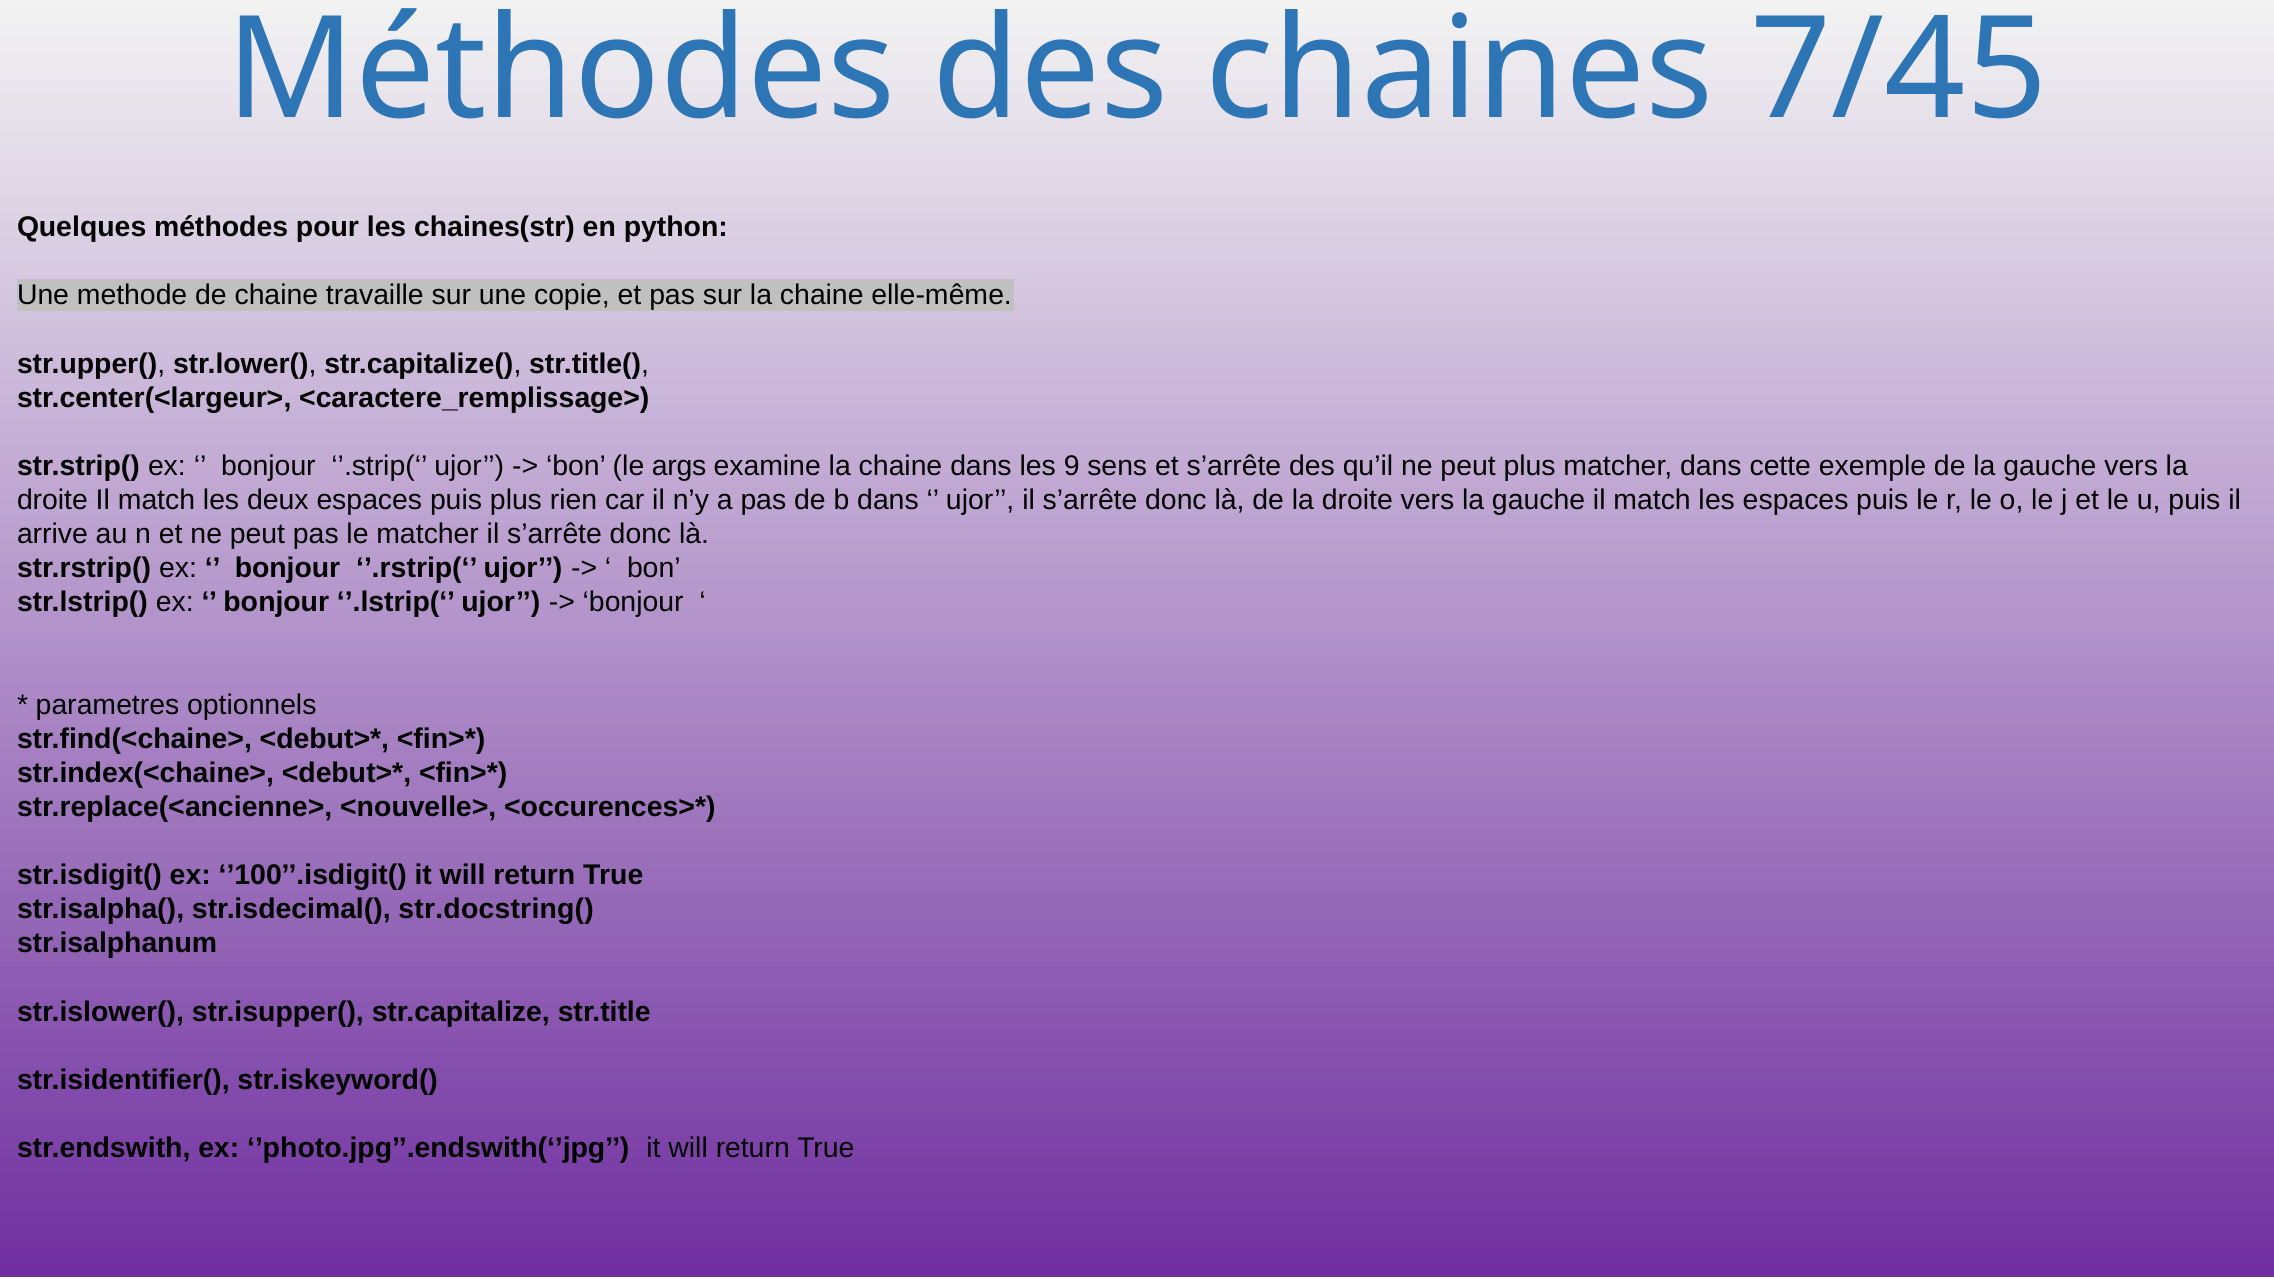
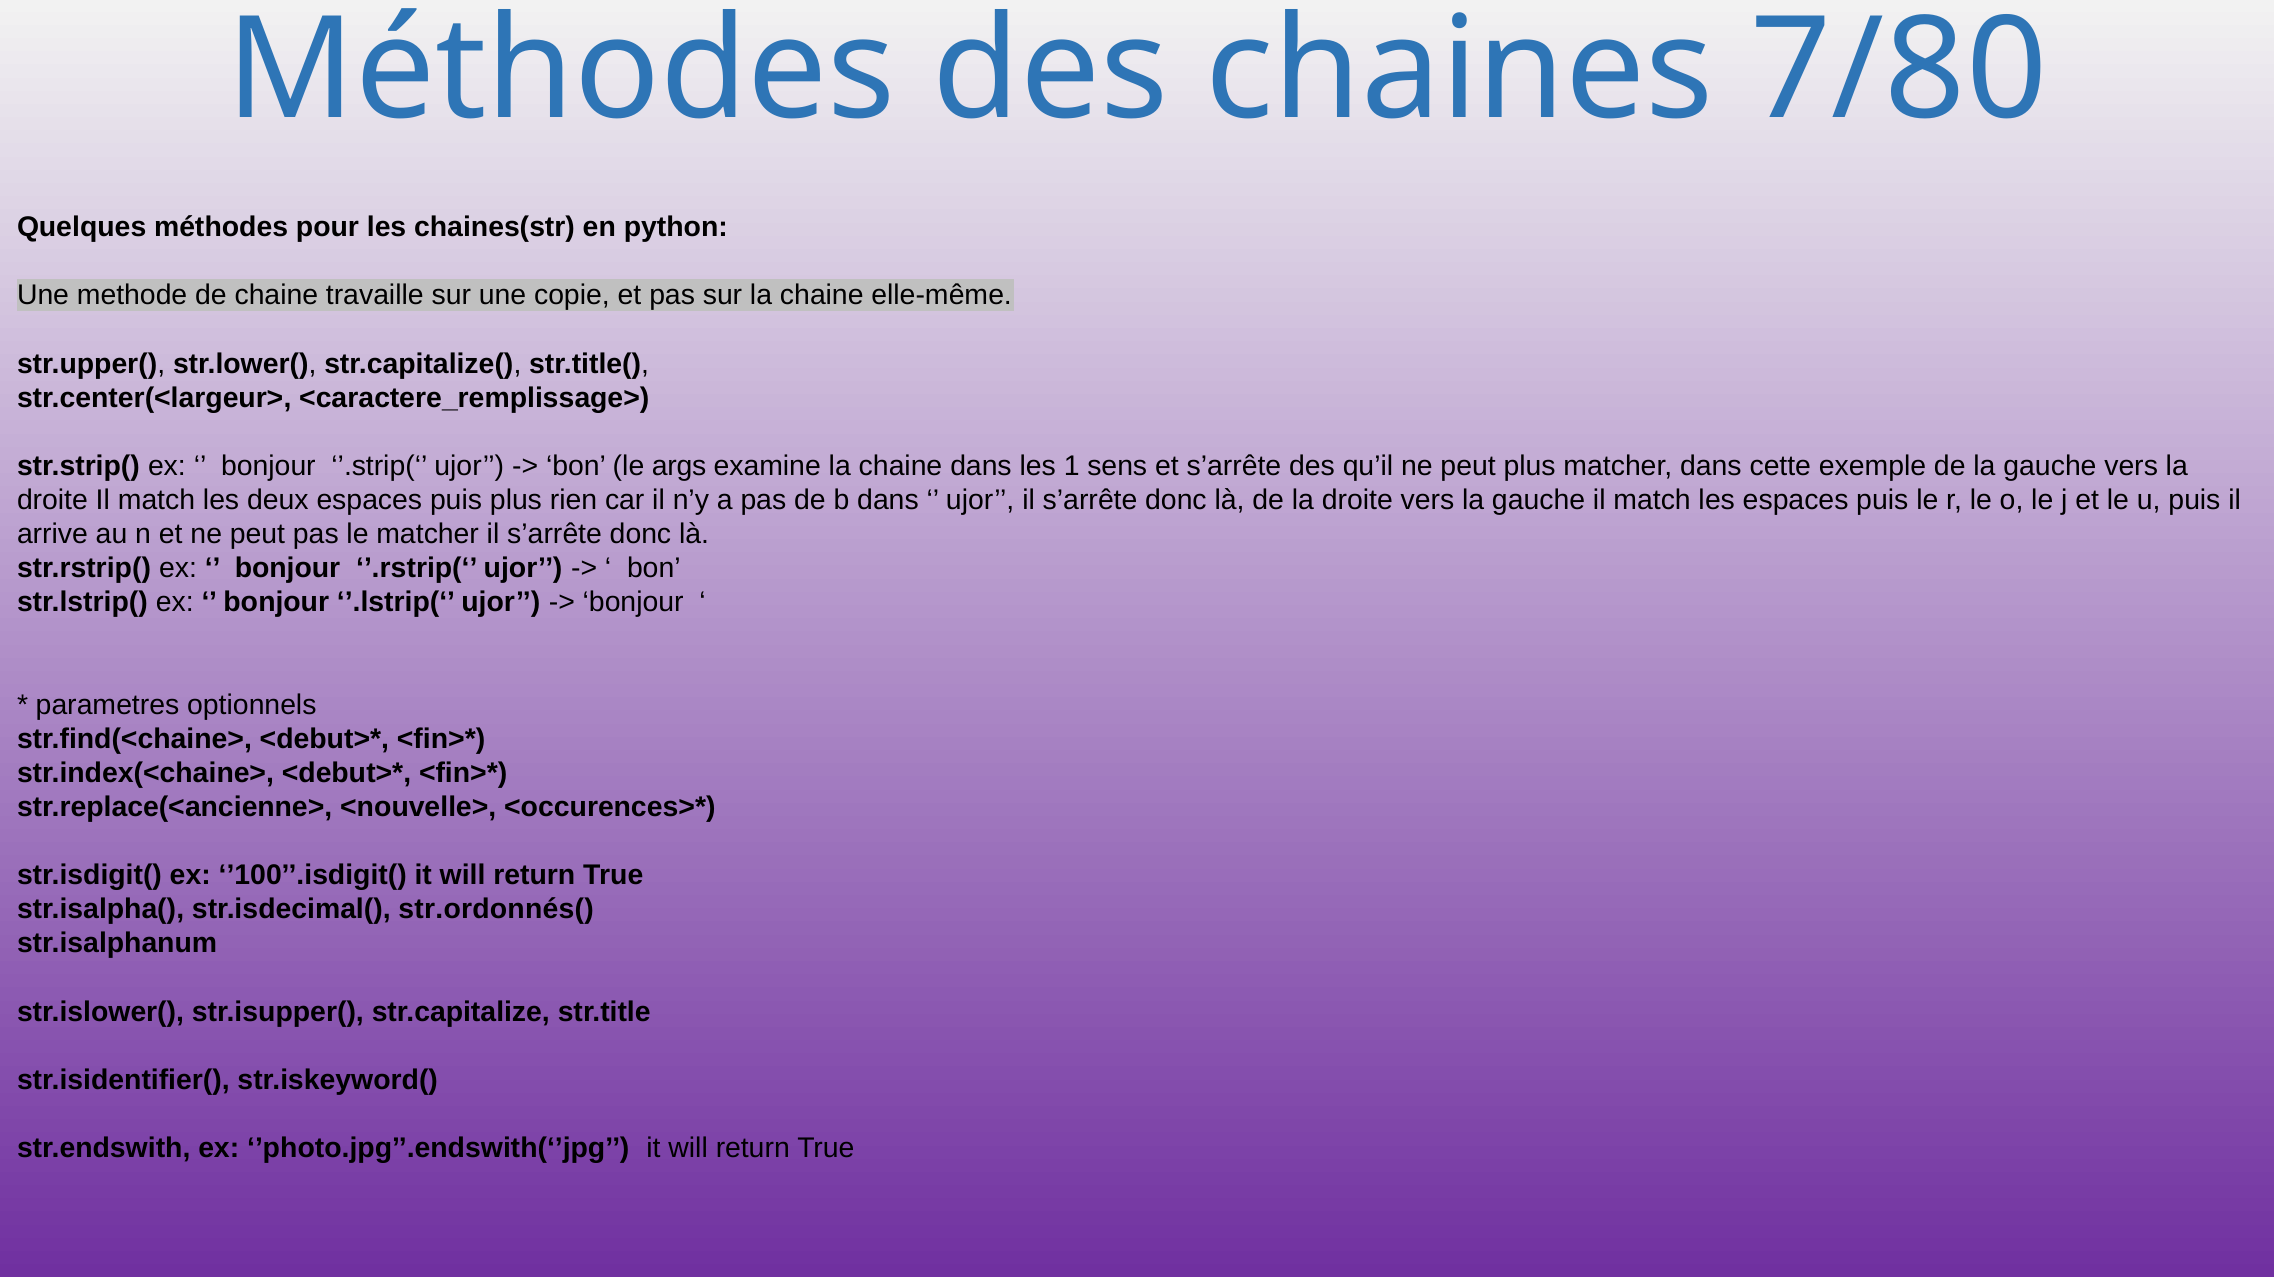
7/45: 7/45 -> 7/80
9: 9 -> 1
str.docstring(: str.docstring( -> str.ordonnés(
